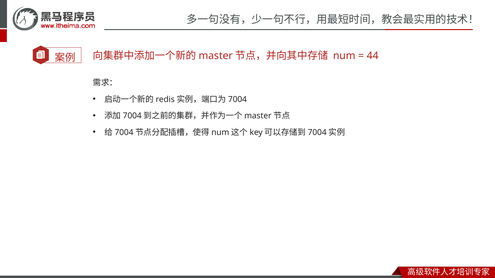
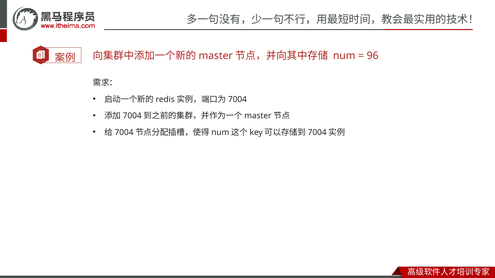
44: 44 -> 96
